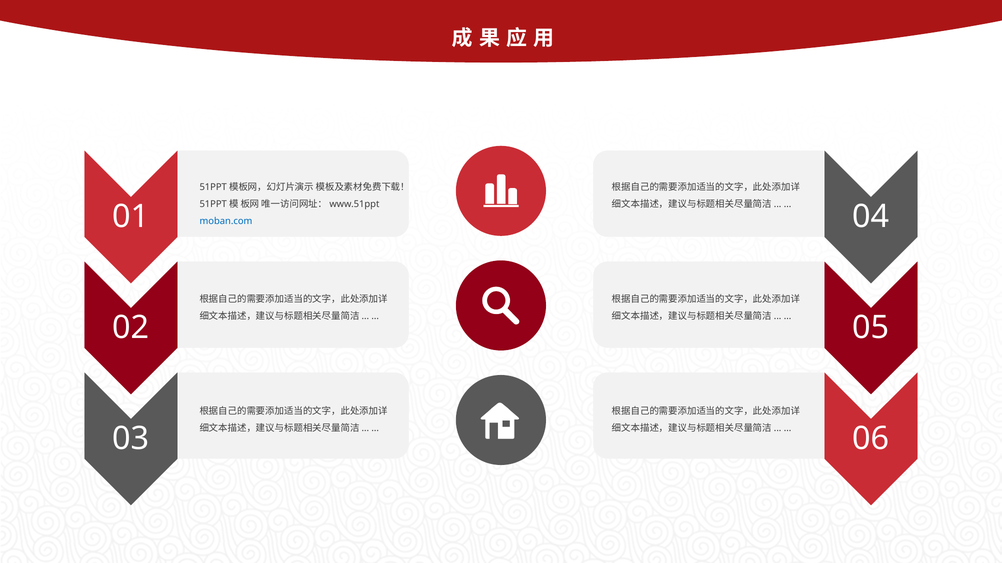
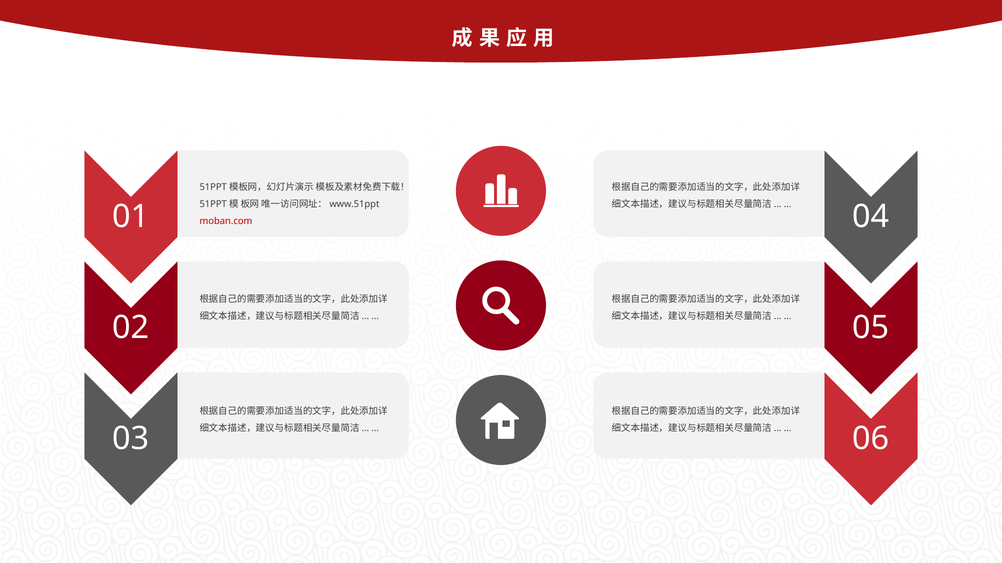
moban.com colour: blue -> red
